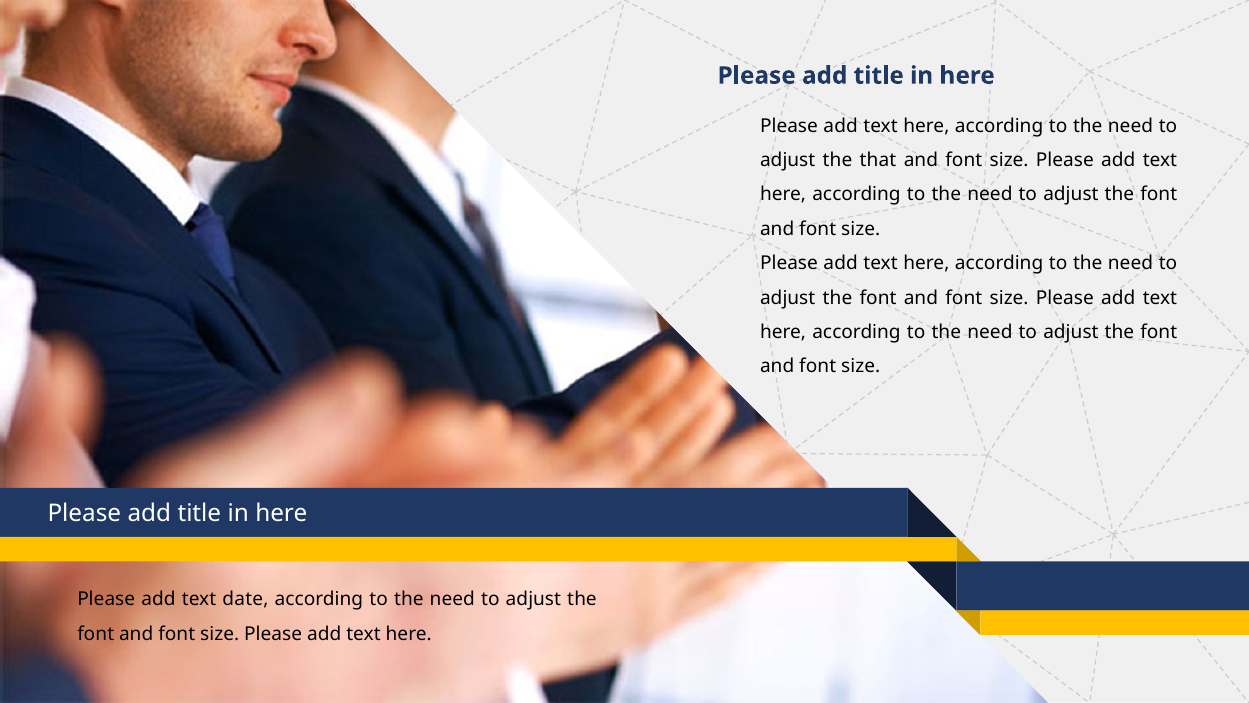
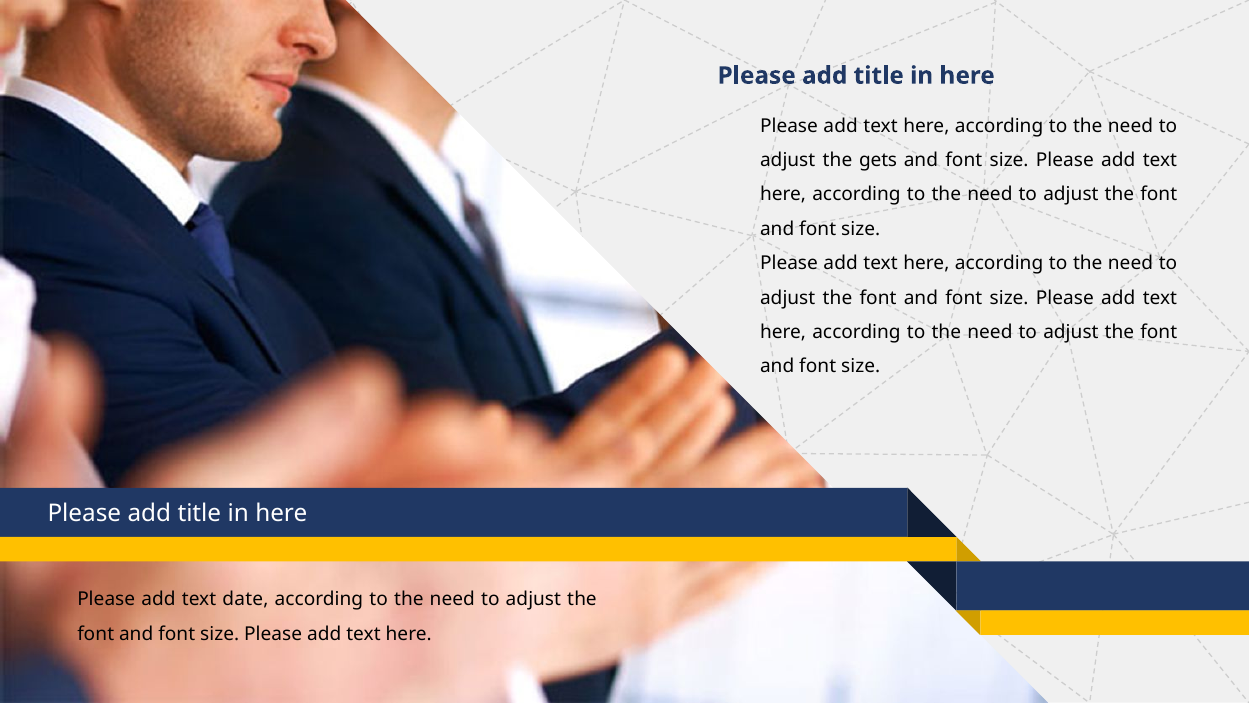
that: that -> gets
